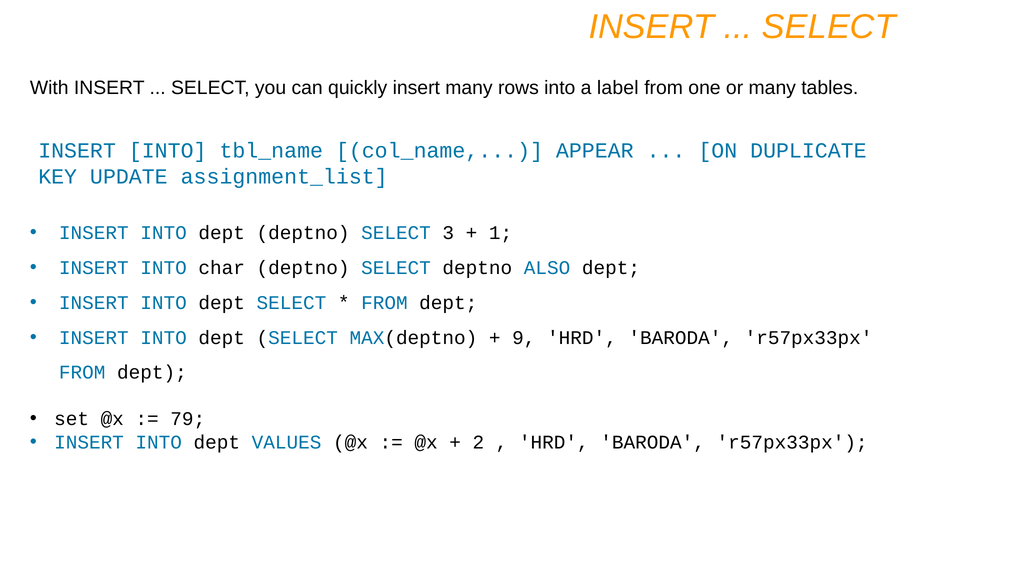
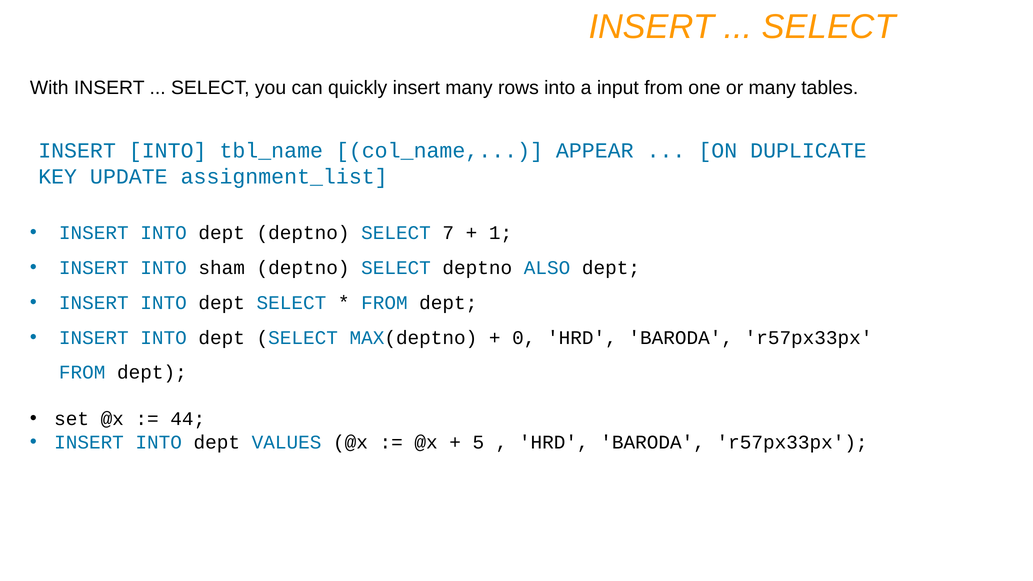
label: label -> input
3: 3 -> 7
char: char -> sham
9: 9 -> 0
79: 79 -> 44
2: 2 -> 5
